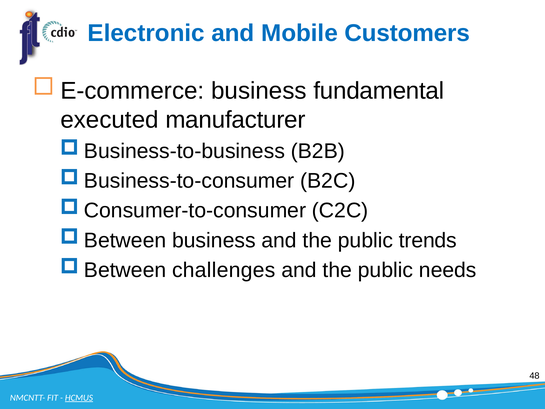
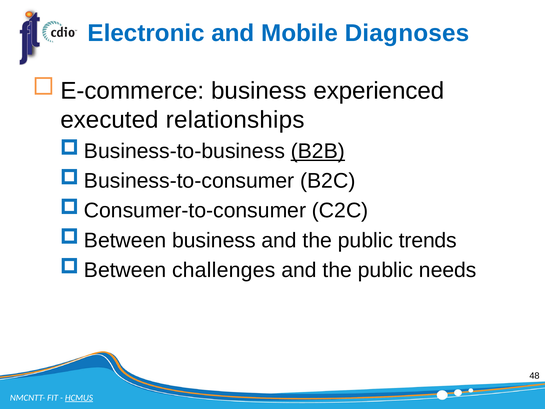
Customers: Customers -> Diagnoses
fundamental: fundamental -> experienced
manufacturer: manufacturer -> relationships
B2B underline: none -> present
